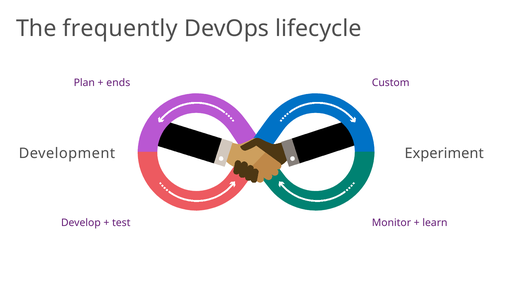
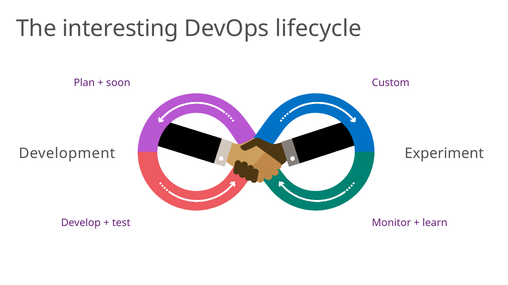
frequently: frequently -> interesting
ends: ends -> soon
